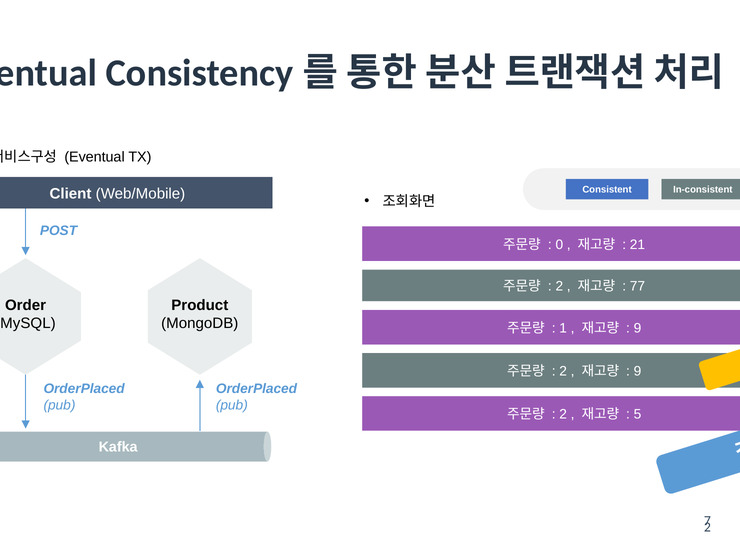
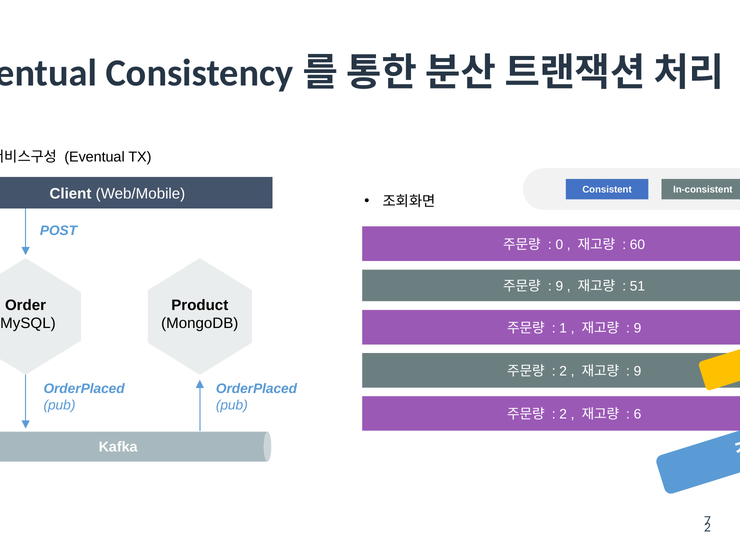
21: 21 -> 60
2 at (559, 286): 2 -> 9
77: 77 -> 51
5: 5 -> 6
